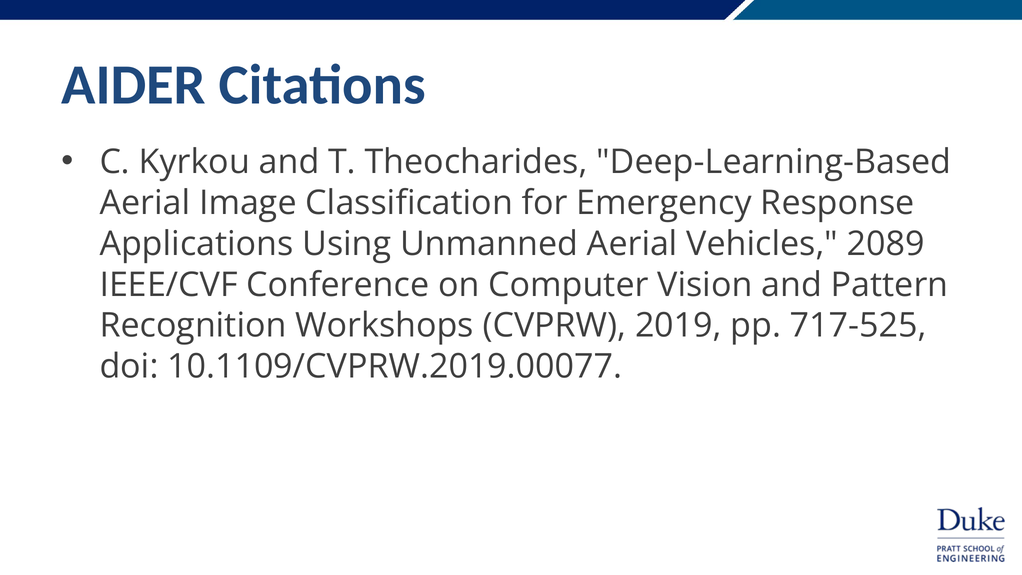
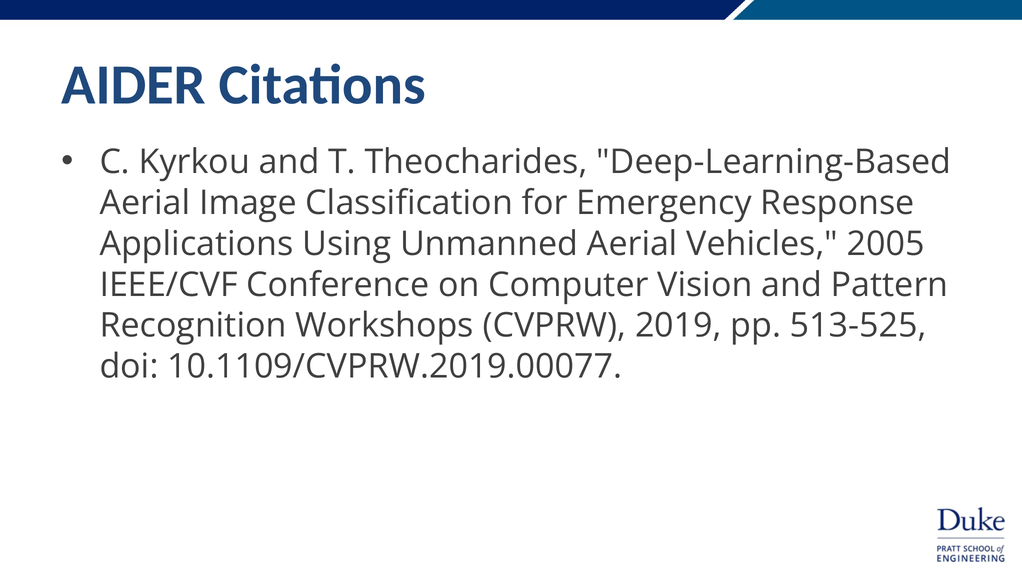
2089: 2089 -> 2005
717-525: 717-525 -> 513-525
